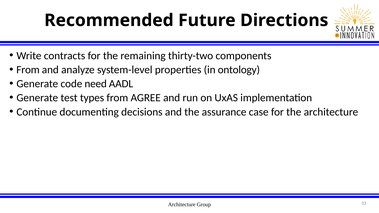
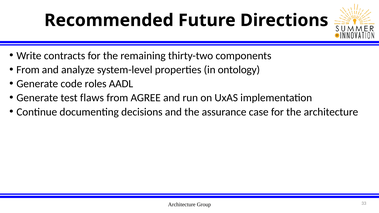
need: need -> roles
types: types -> flaws
